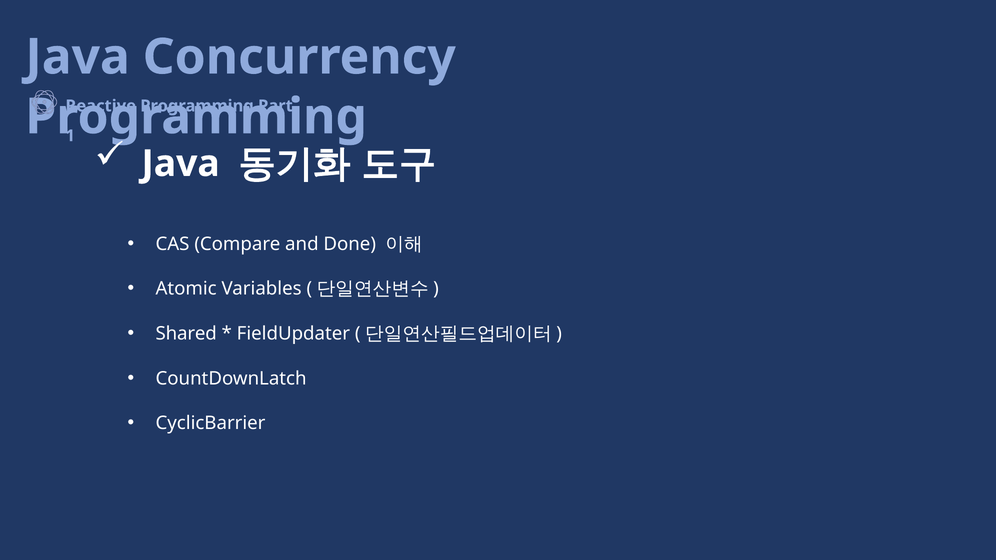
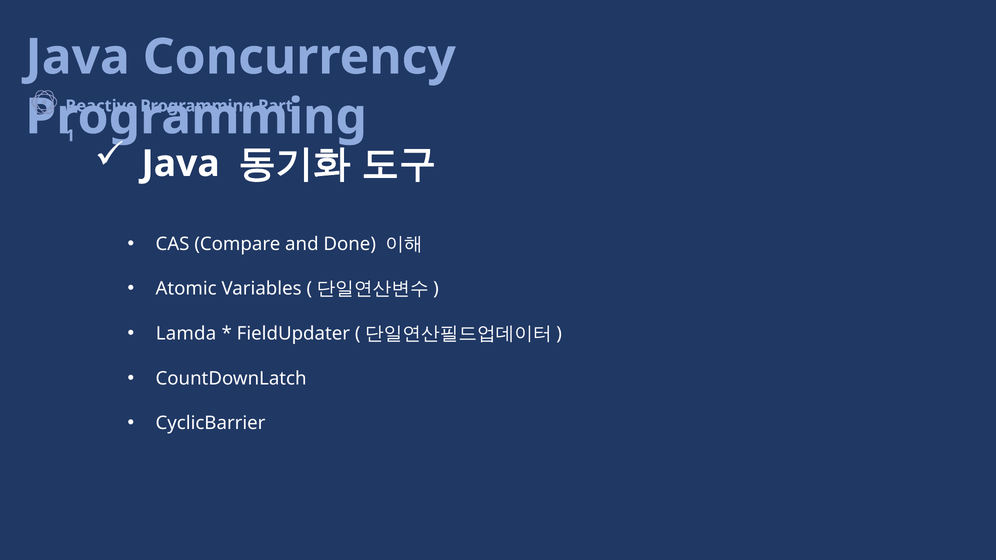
Shared: Shared -> Lamda
